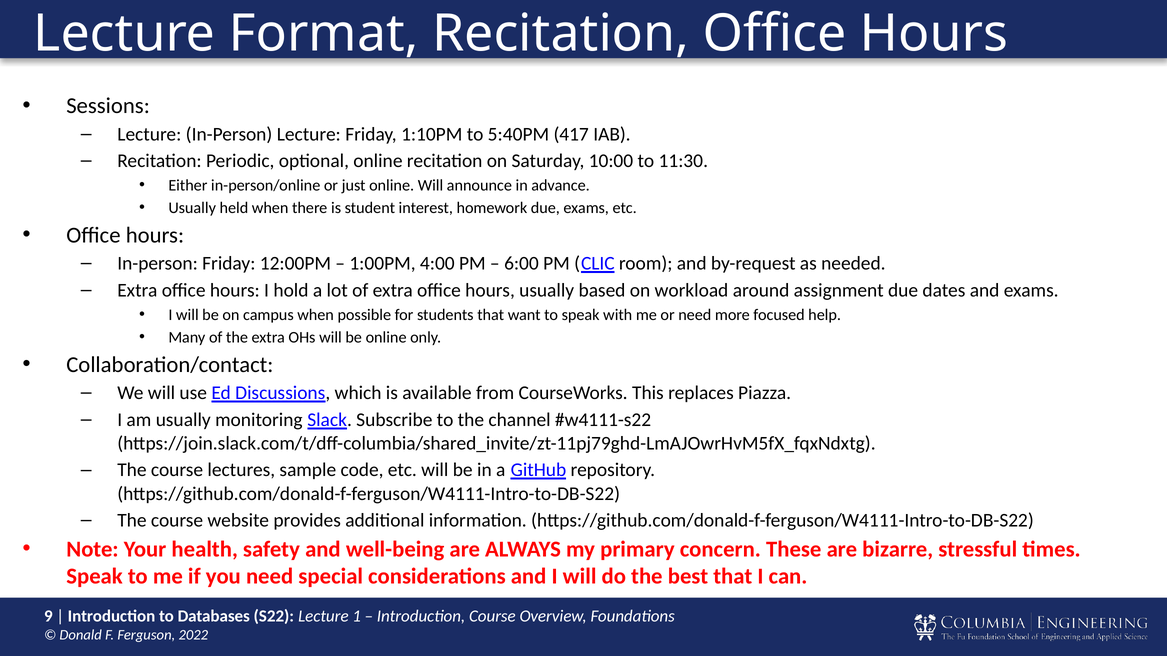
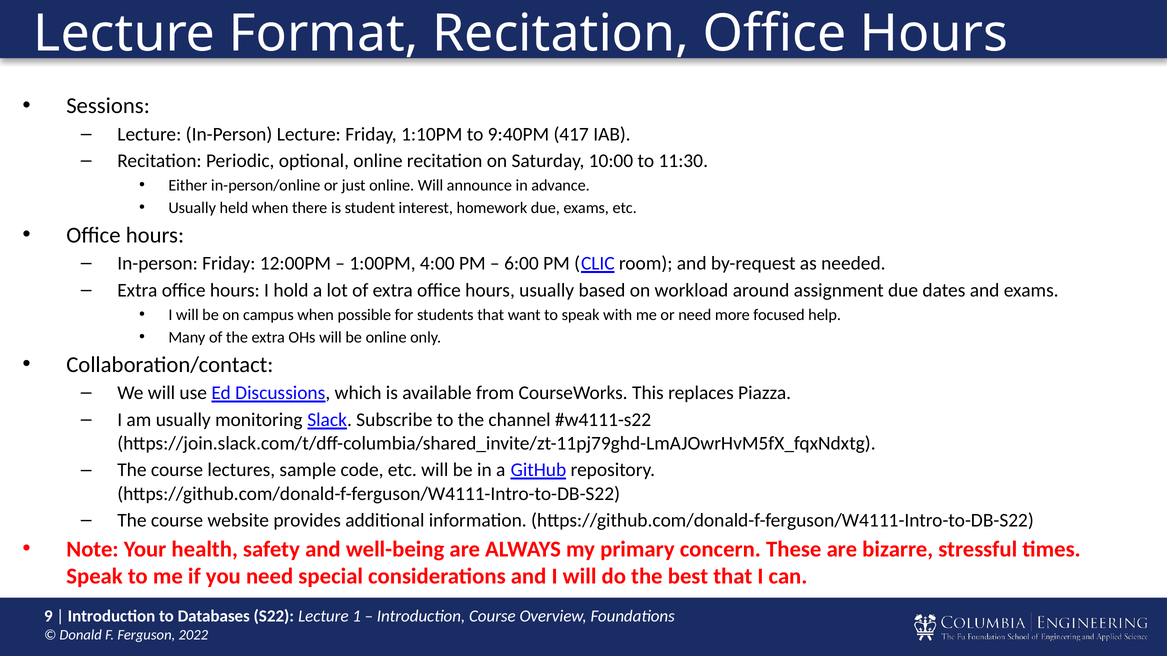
5:40PM: 5:40PM -> 9:40PM
